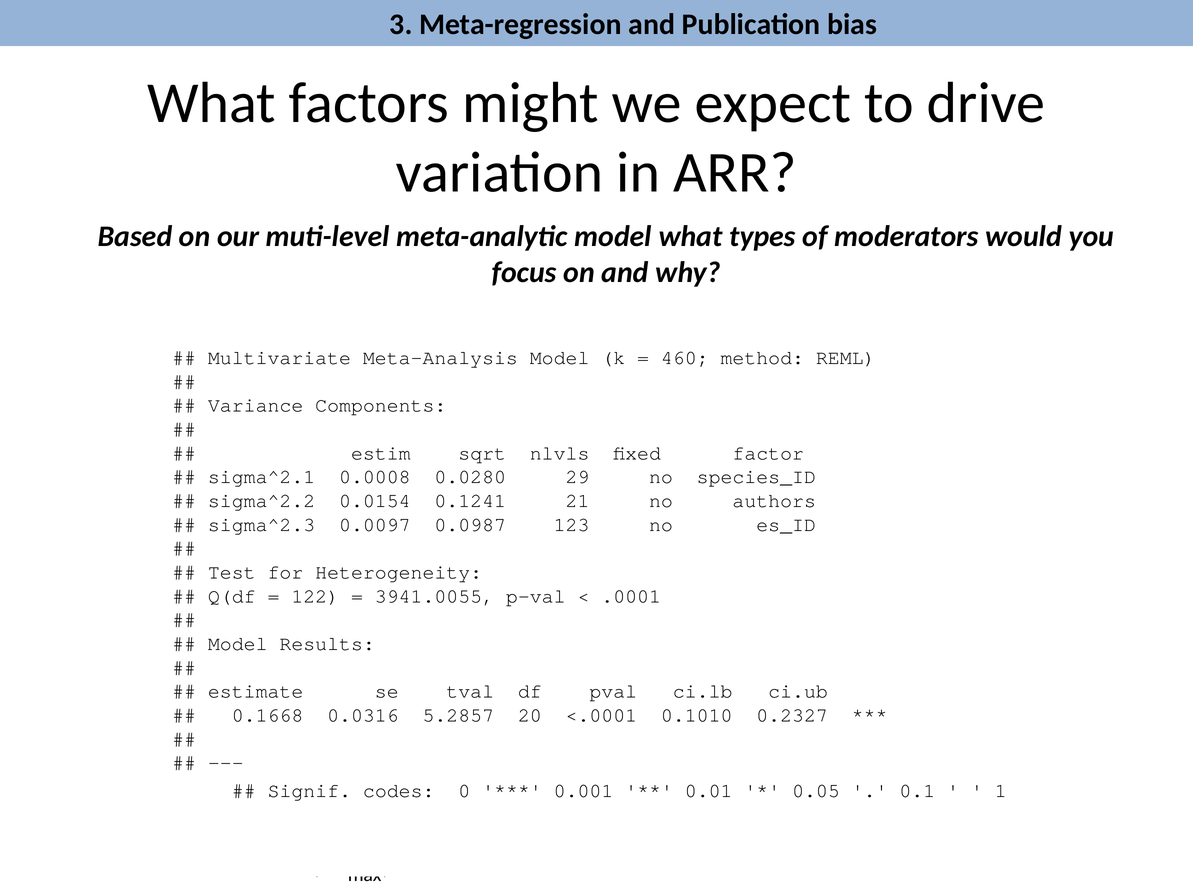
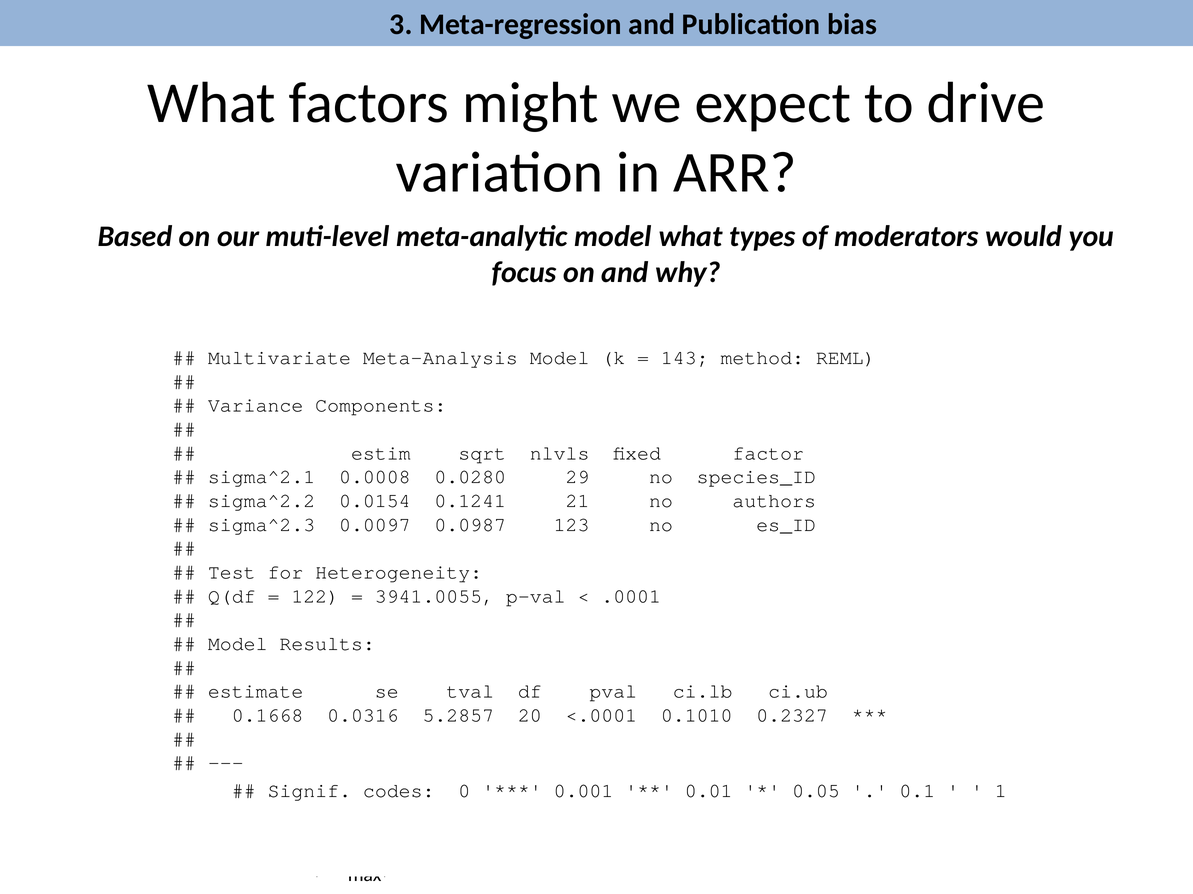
460: 460 -> 143
